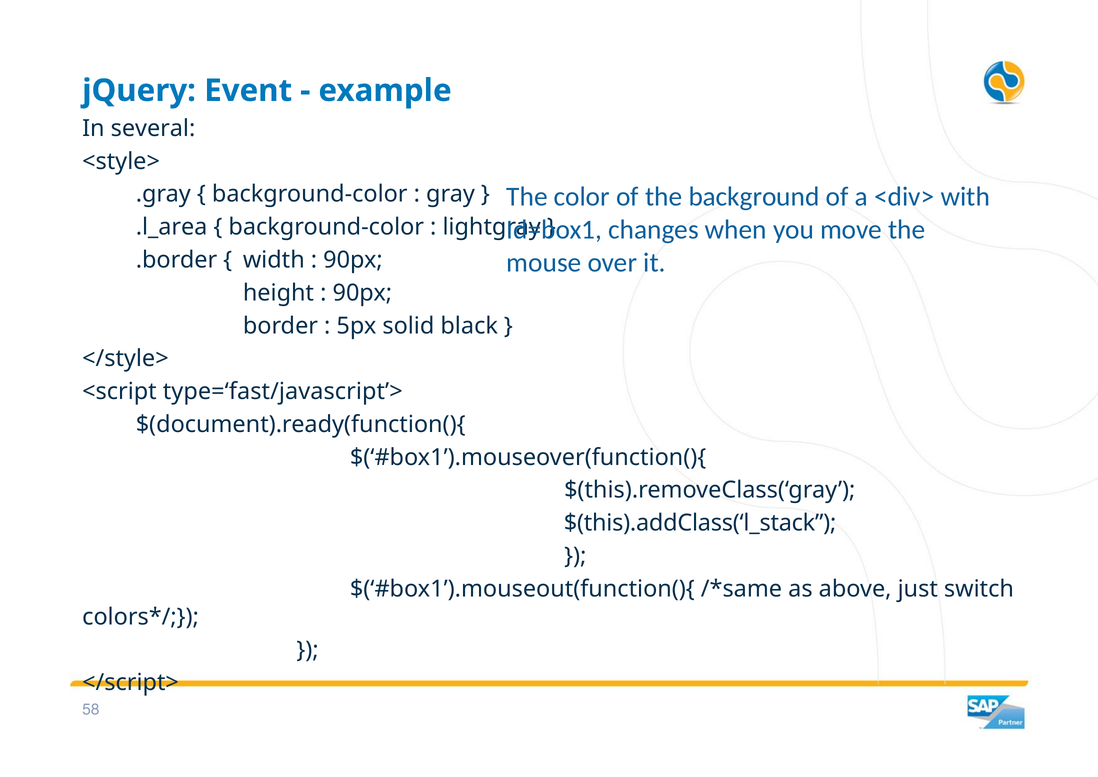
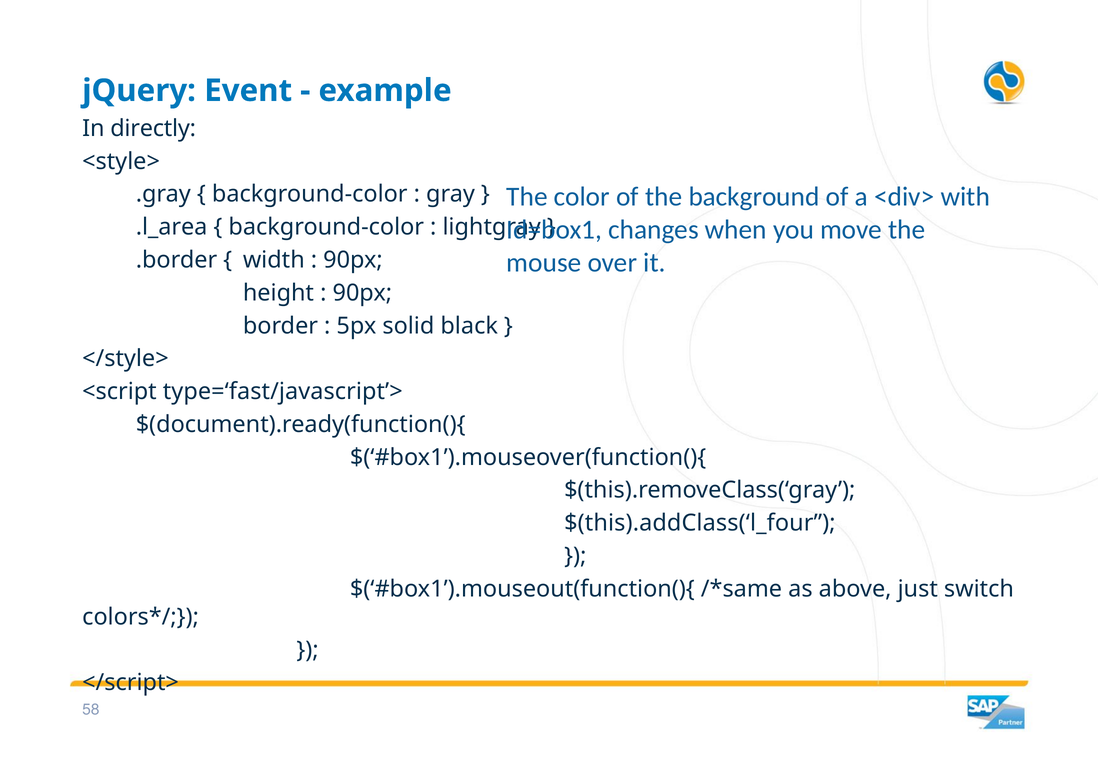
several: several -> directly
$(this).addClass(‘l_stack: $(this).addClass(‘l_stack -> $(this).addClass(‘l_four
